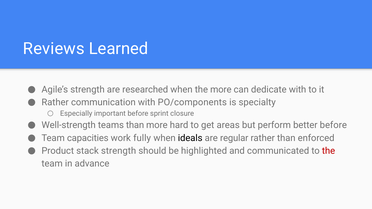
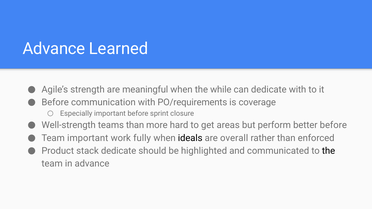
Reviews at (54, 49): Reviews -> Advance
researched: researched -> meaningful
the more: more -> while
Rather at (55, 103): Rather -> Before
PO/components: PO/components -> PO/requirements
specialty: specialty -> coverage
Team capacities: capacities -> important
regular: regular -> overall
stack strength: strength -> dedicate
the at (329, 151) colour: red -> black
